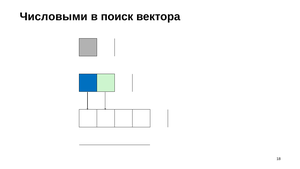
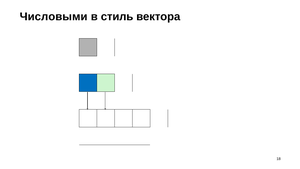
поиск: поиск -> стиль
